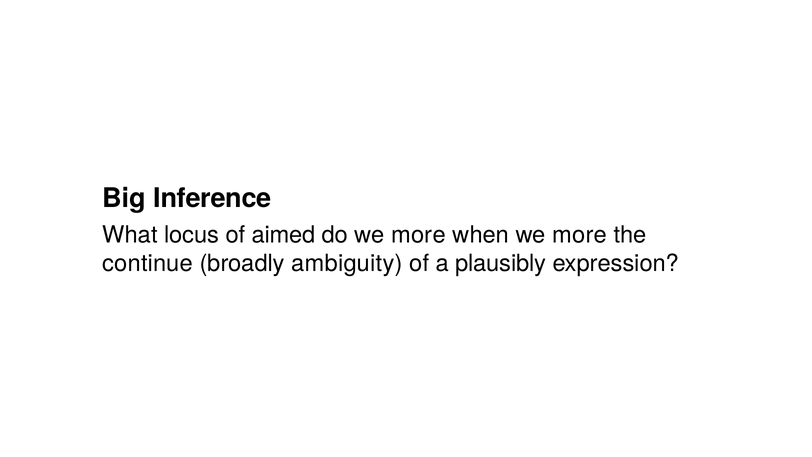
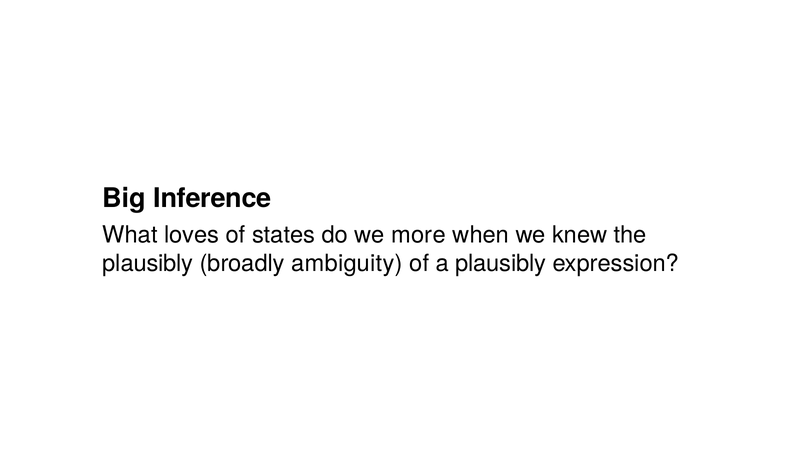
locus: locus -> loves
aimed: aimed -> states
when we more: more -> knew
continue at (148, 263): continue -> plausibly
